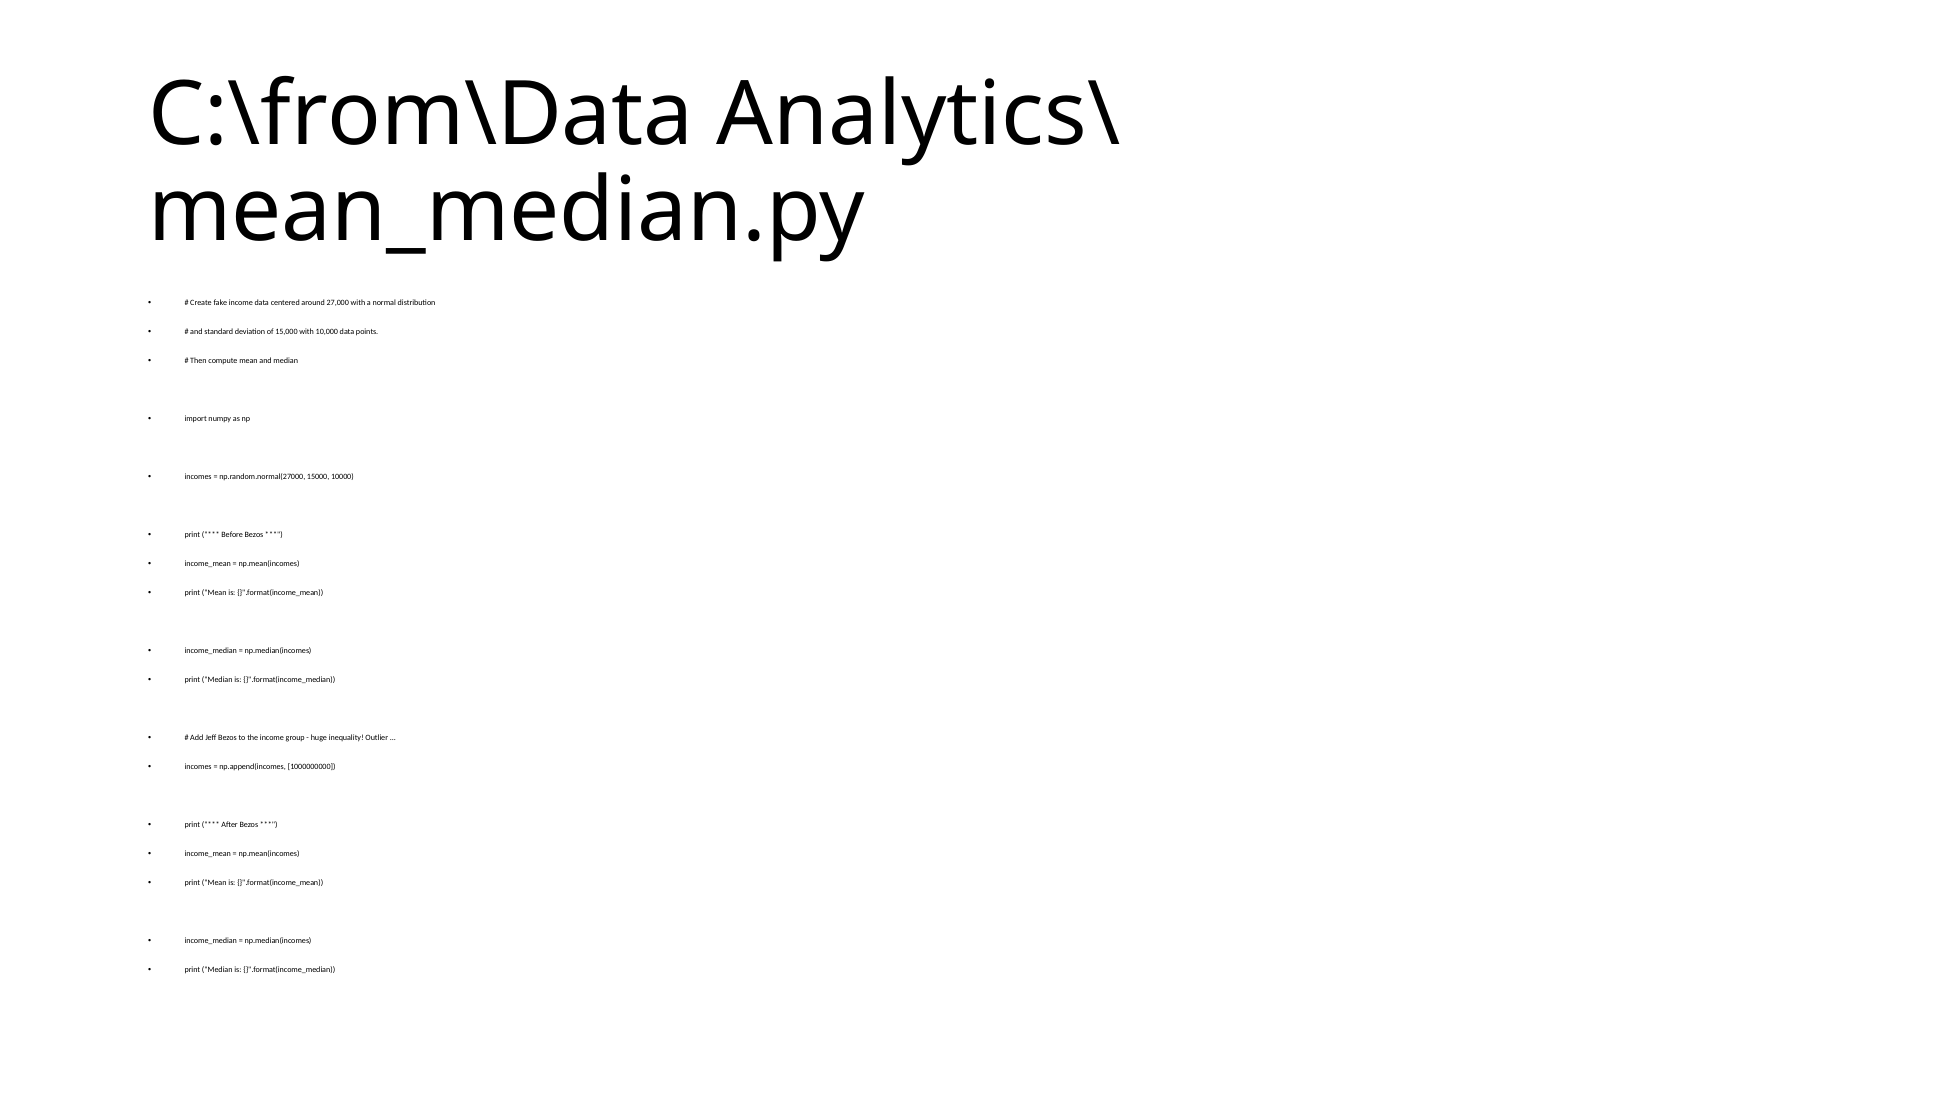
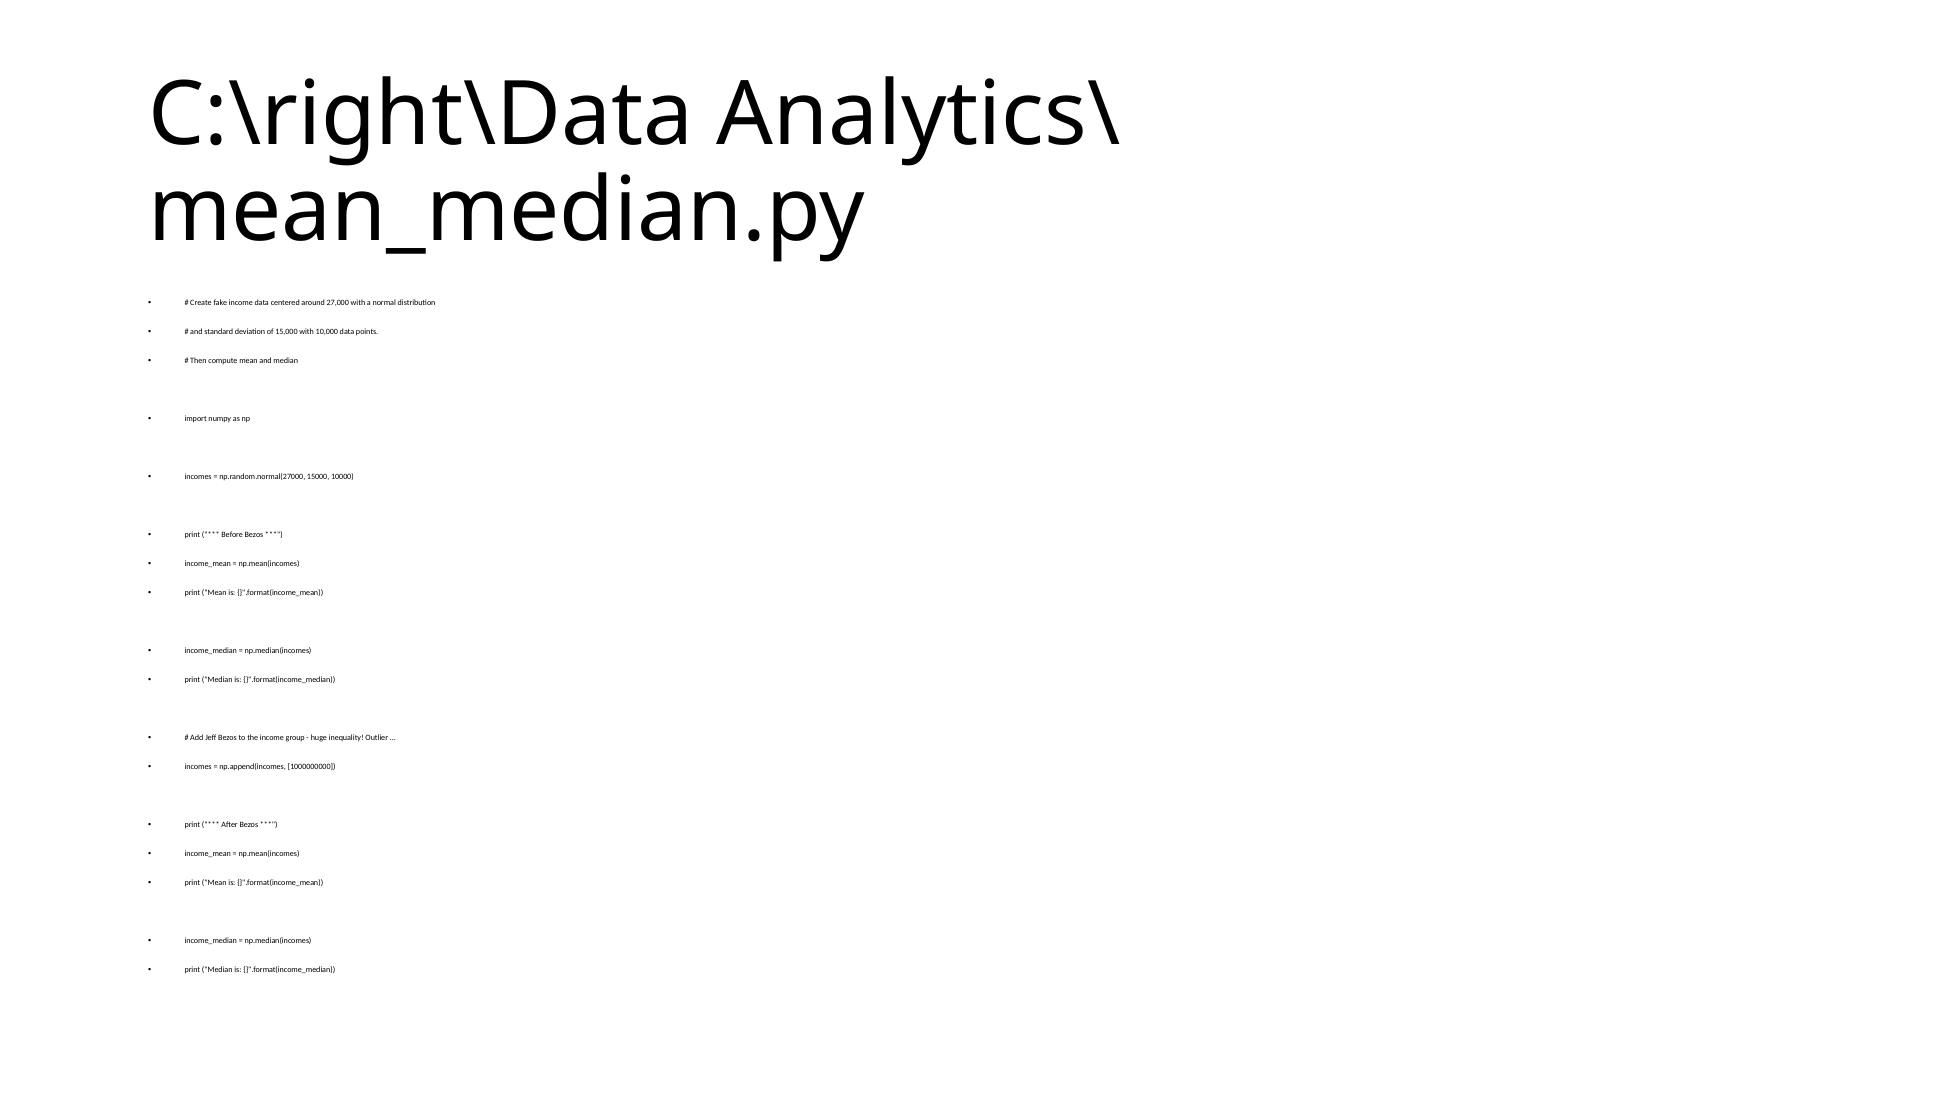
C:\from\Data: C:\from\Data -> C:\right\Data
